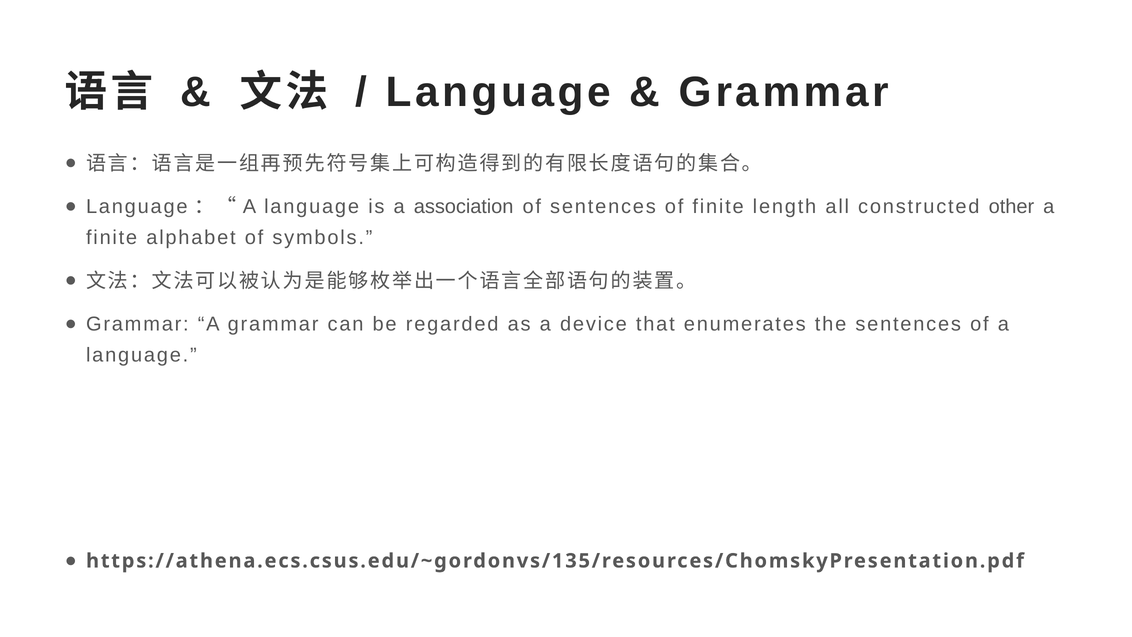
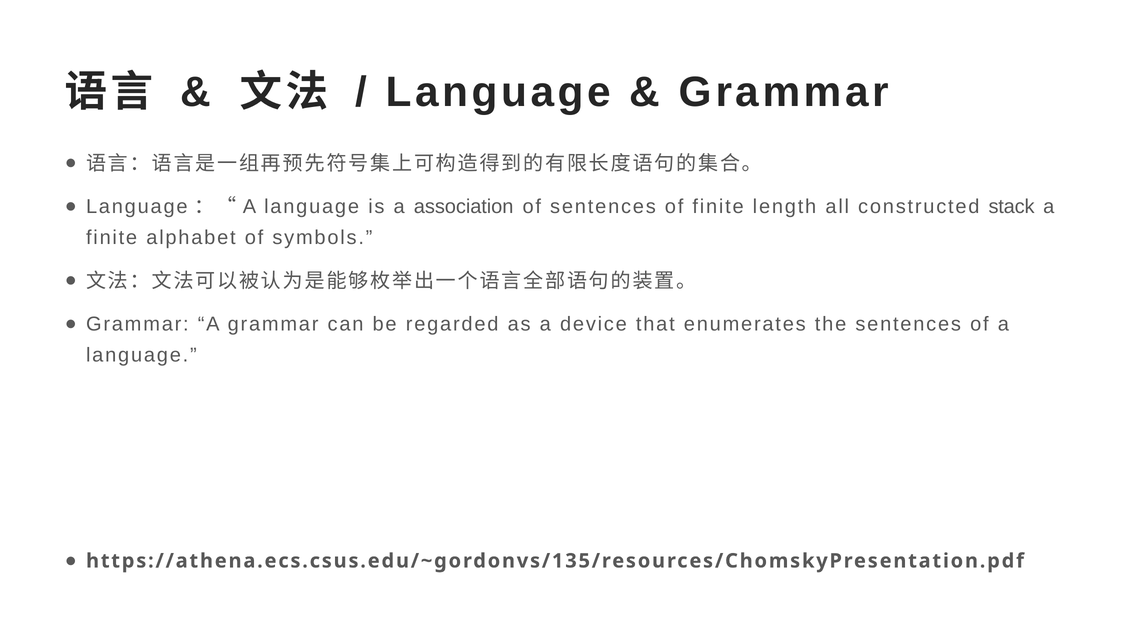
other: other -> stack
